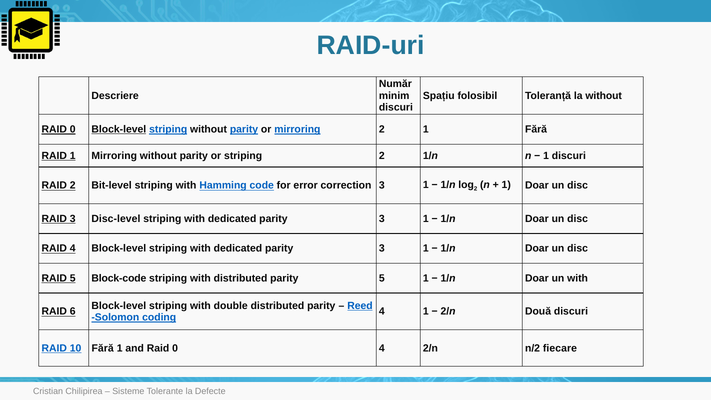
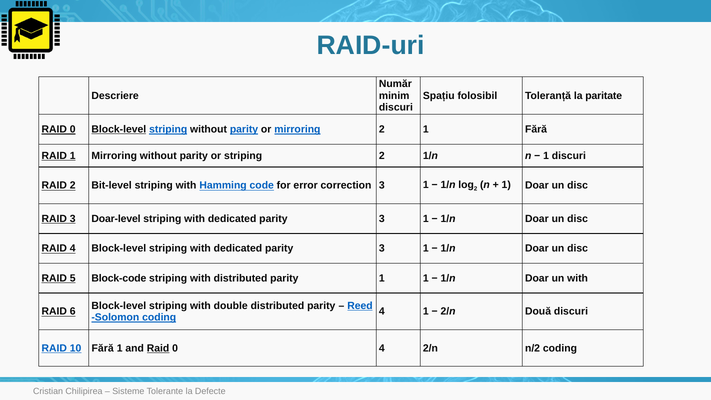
la without: without -> paritate
Disc-level: Disc-level -> Doar-level
parity 5: 5 -> 1
Raid at (158, 348) underline: none -> present
n/2 fiecare: fiecare -> coding
